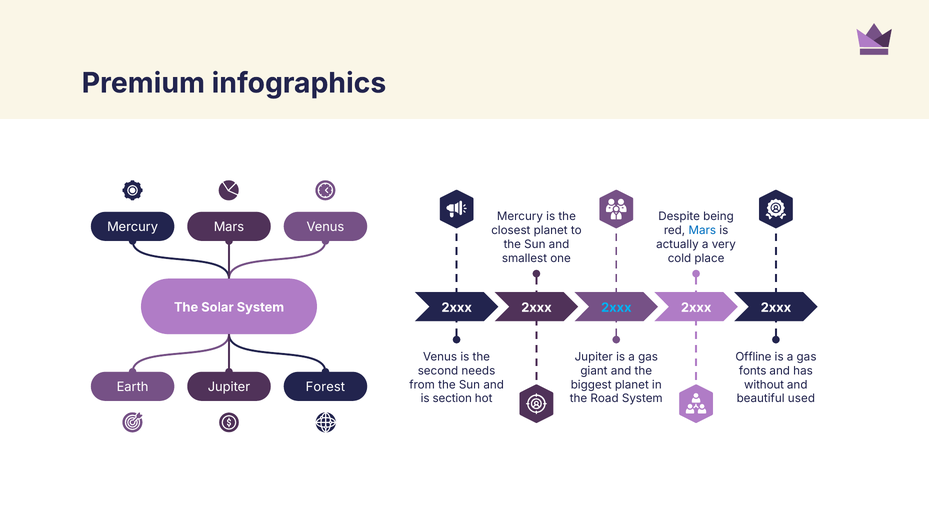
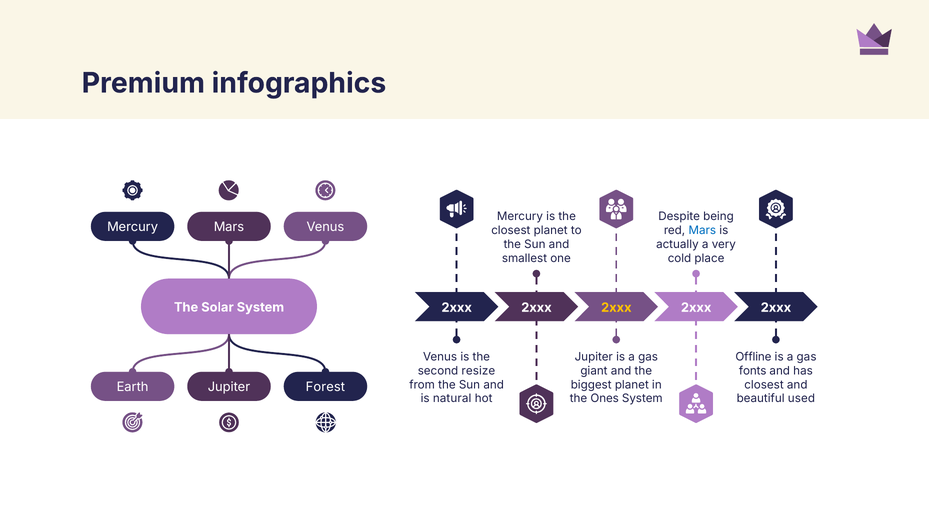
2xxx at (616, 307) colour: light blue -> yellow
needs: needs -> resize
without at (764, 384): without -> closest
section: section -> natural
Road: Road -> Ones
